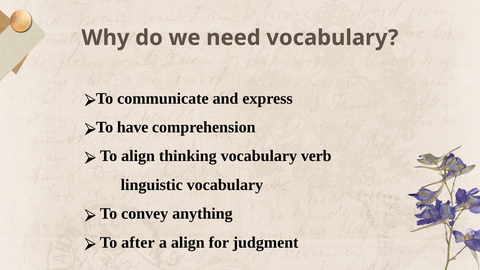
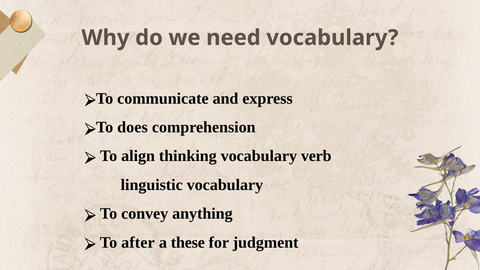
have: have -> does
a align: align -> these
